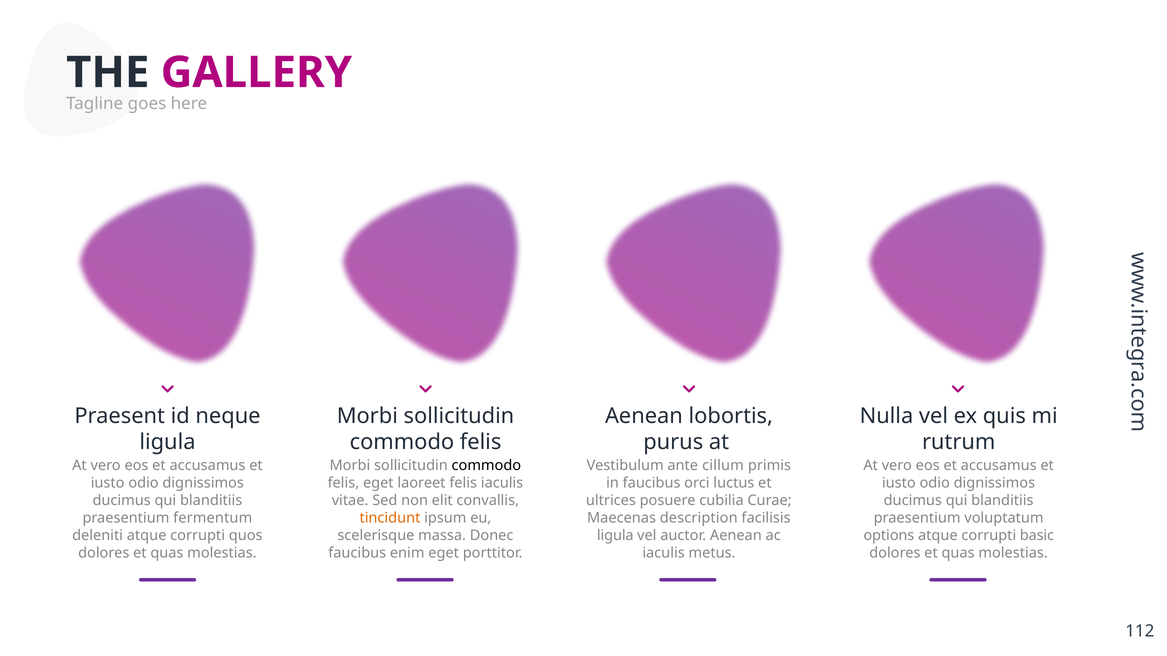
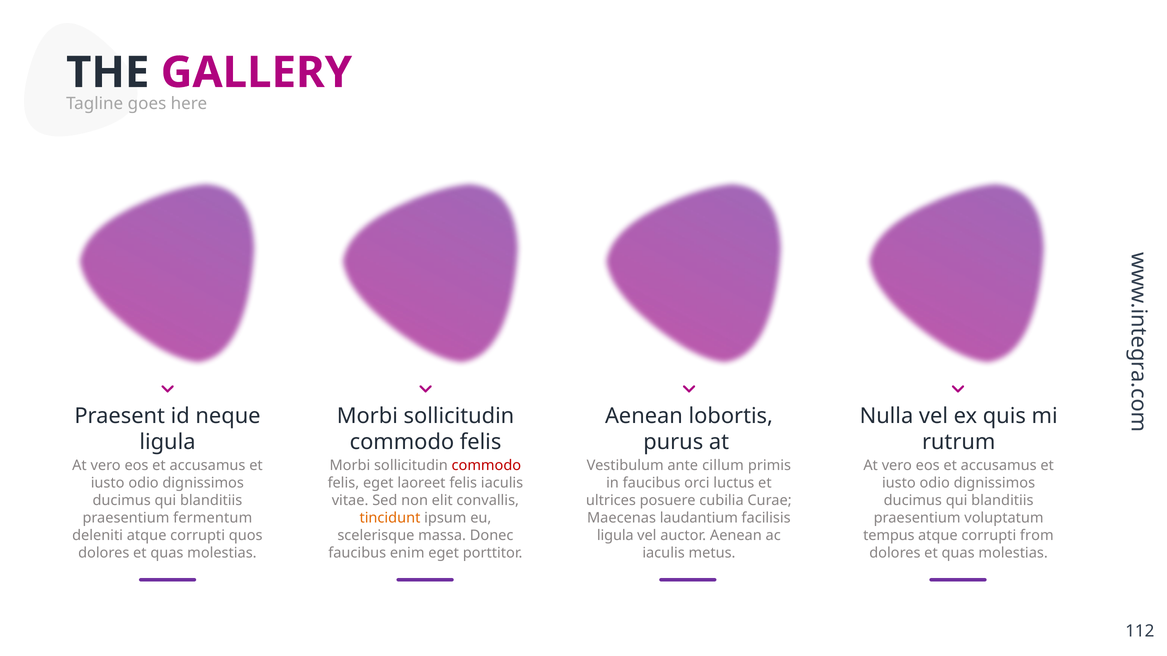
commodo at (486, 466) colour: black -> red
description: description -> laudantium
options: options -> tempus
basic: basic -> from
